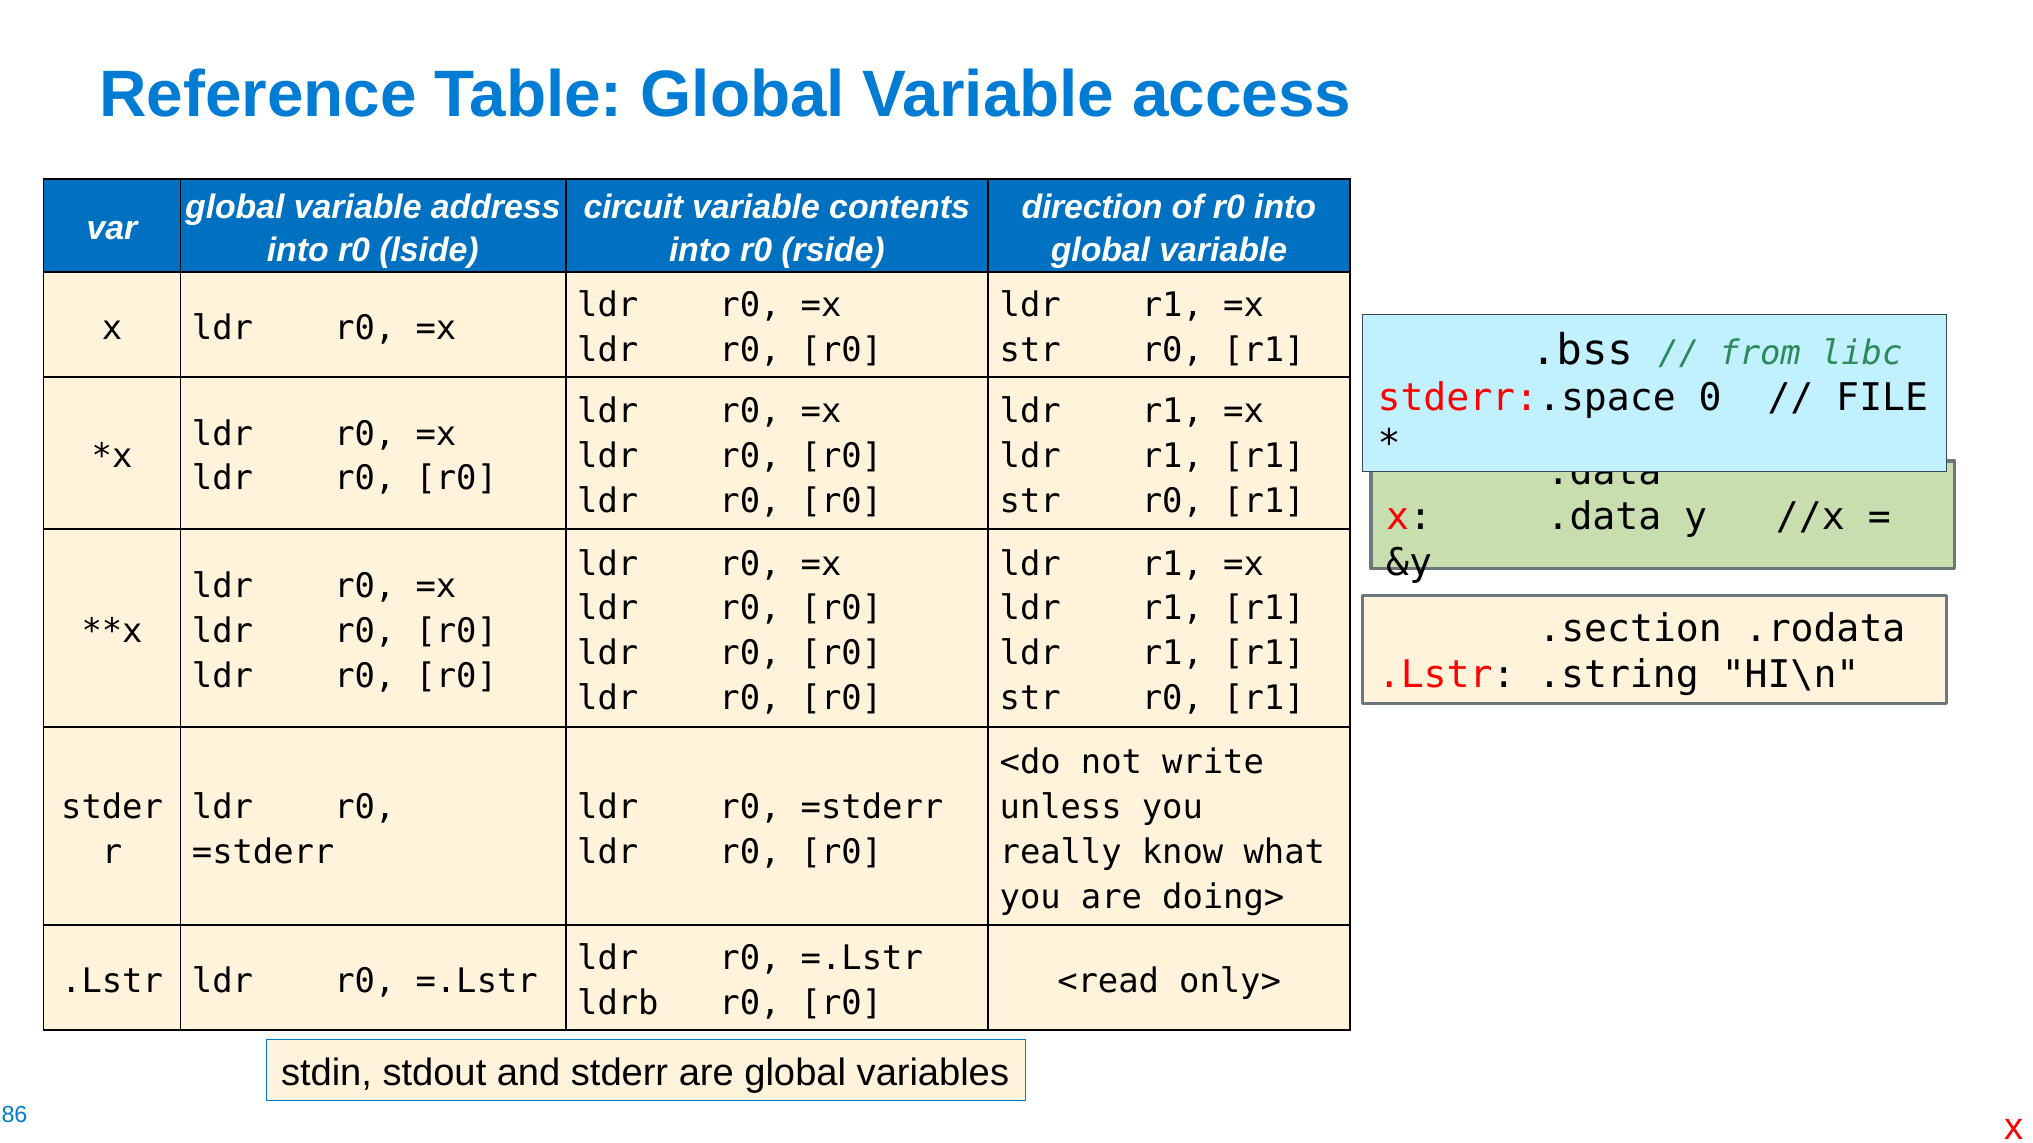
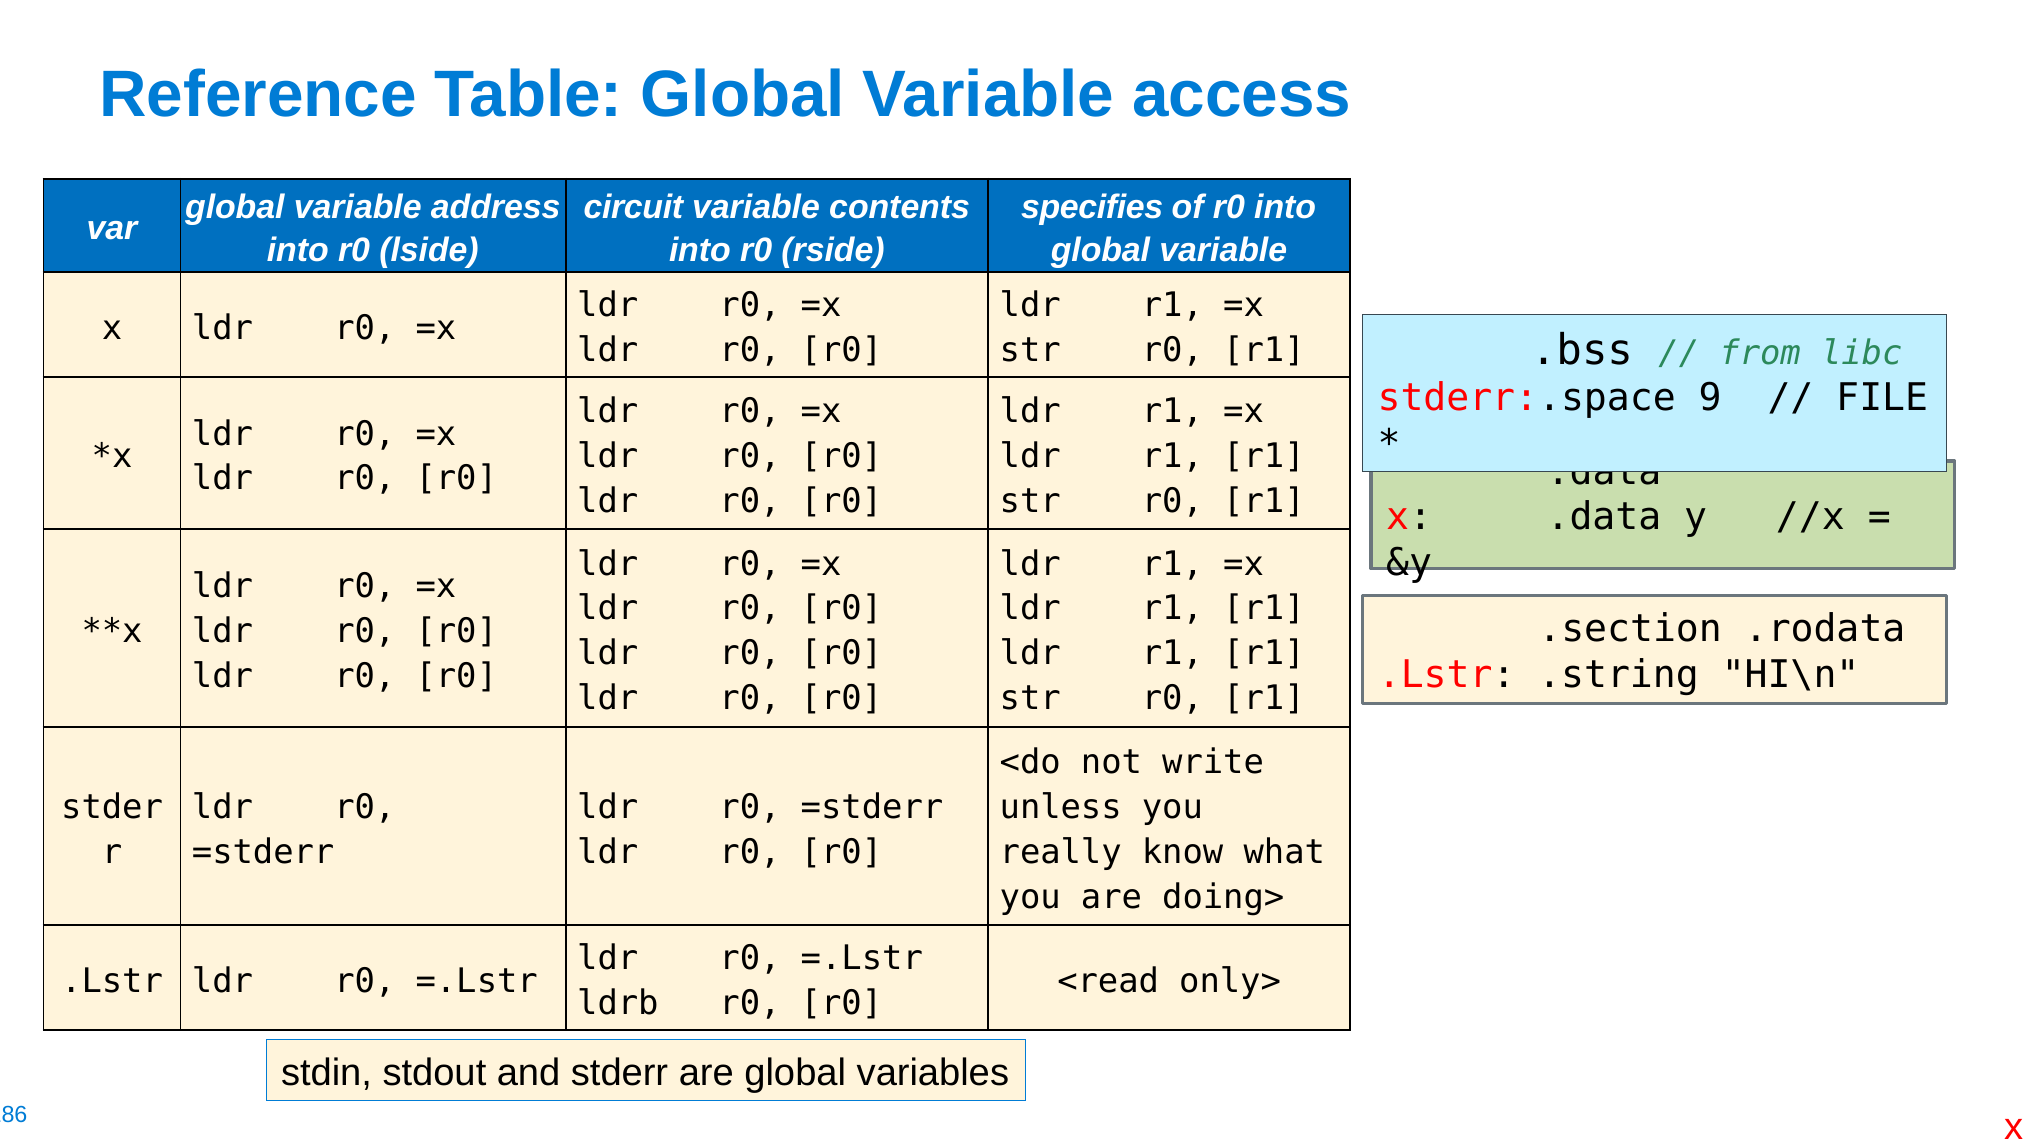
direction: direction -> specifies
0: 0 -> 9
